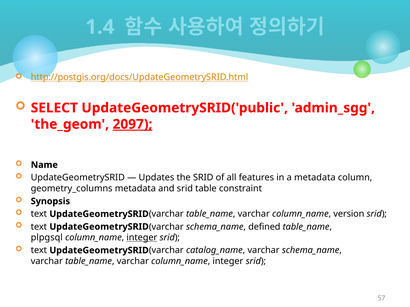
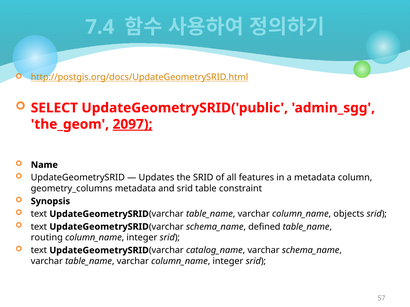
1.4: 1.4 -> 7.4
version: version -> objects
plpgsql: plpgsql -> routing
integer at (142, 238) underline: present -> none
